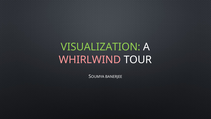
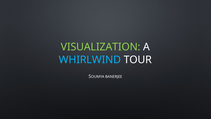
WHIRLWIND colour: pink -> light blue
